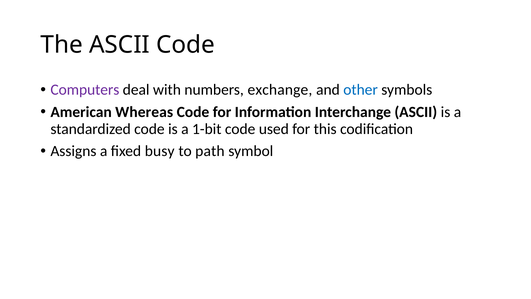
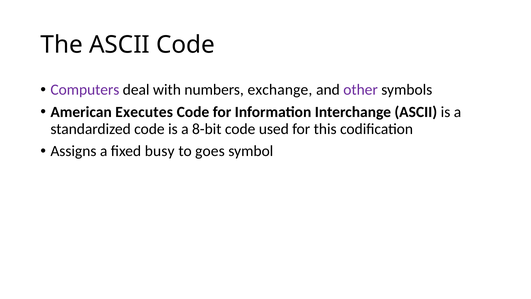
other colour: blue -> purple
Whereas: Whereas -> Executes
1-bit: 1-bit -> 8-bit
path: path -> goes
